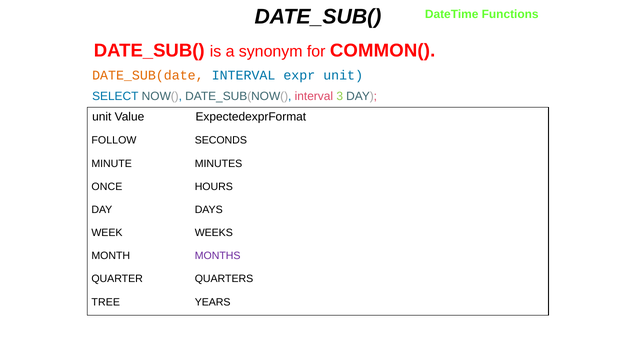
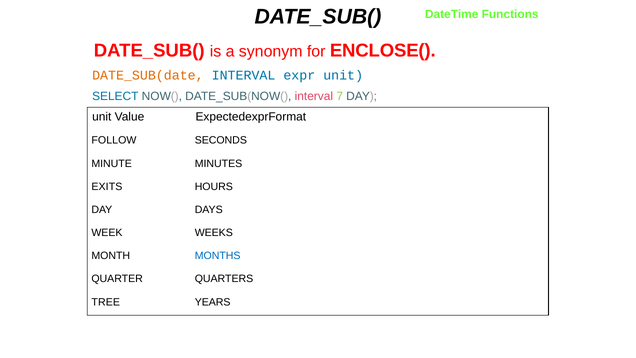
COMMON(: COMMON( -> ENCLOSE(
3: 3 -> 7
ONCE: ONCE -> EXITS
MONTHS colour: purple -> blue
